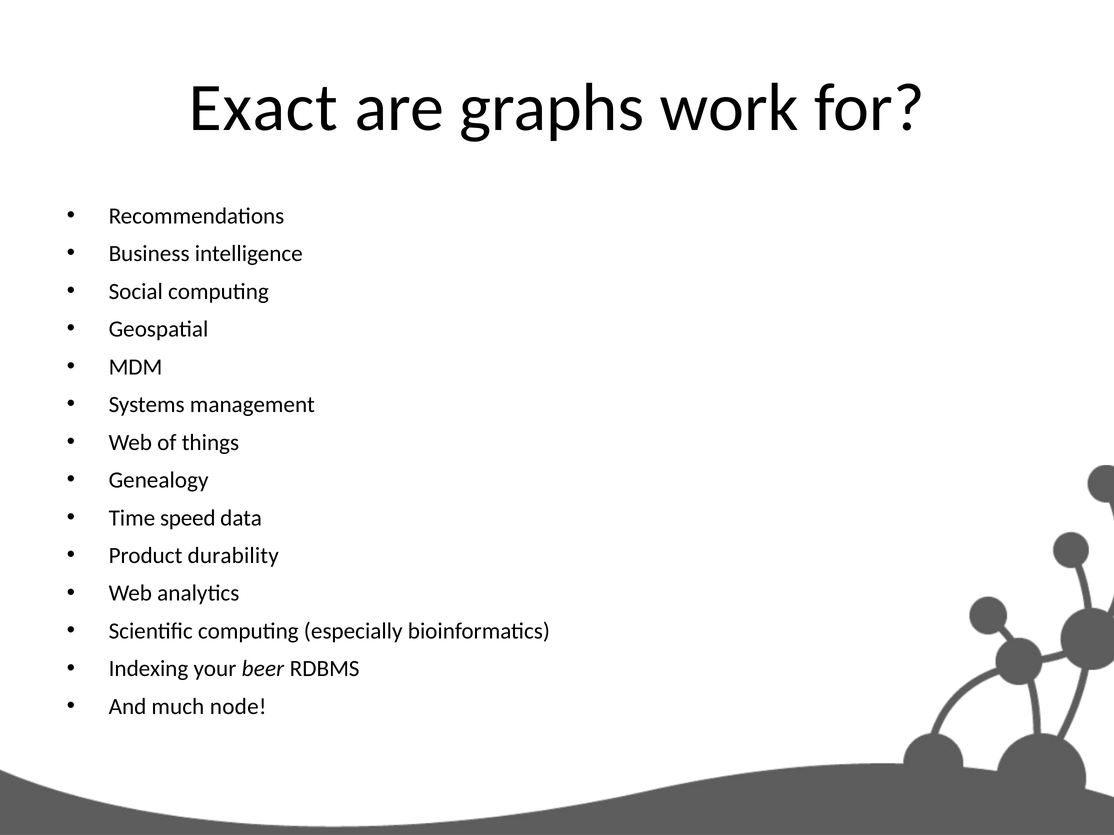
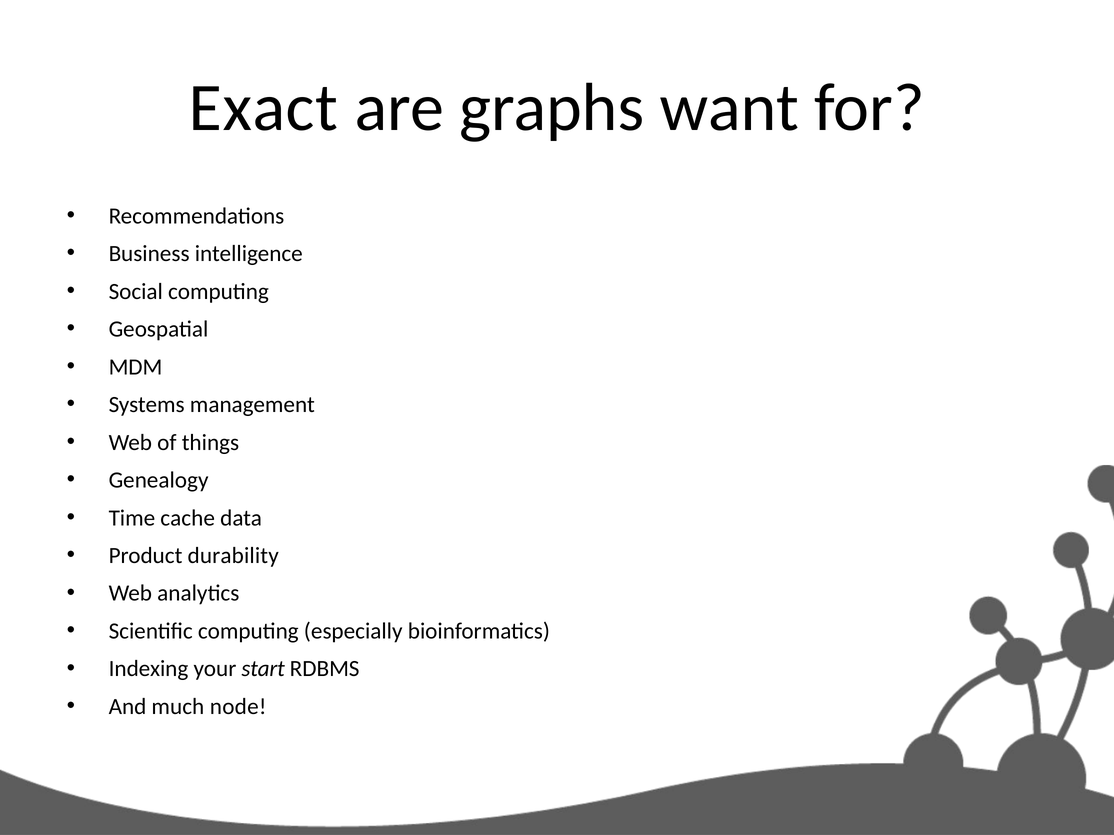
work: work -> want
speed: speed -> cache
beer: beer -> start
